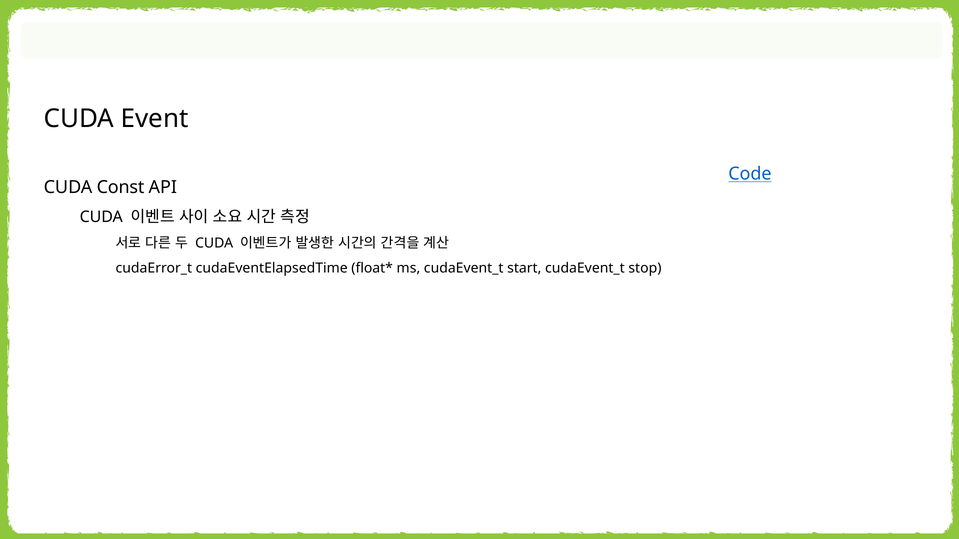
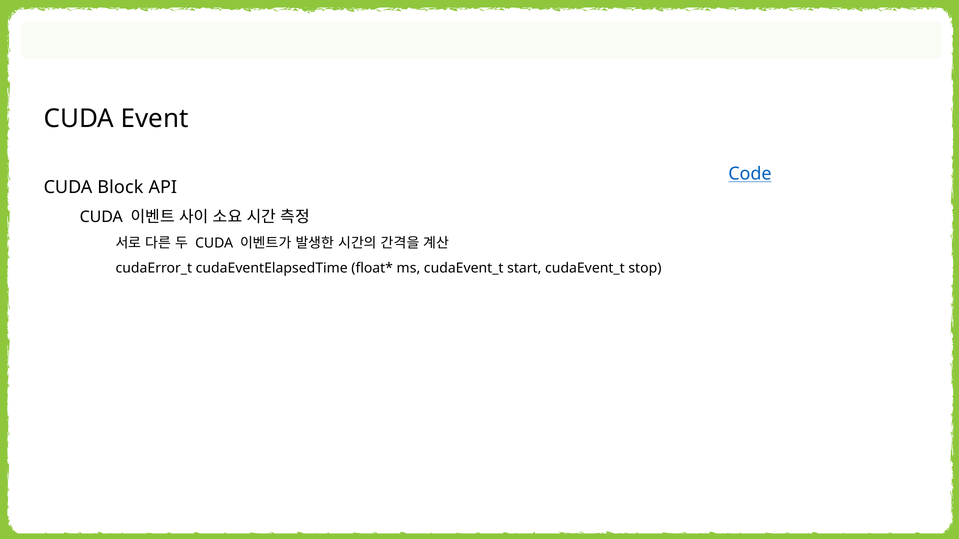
Const: Const -> Block
